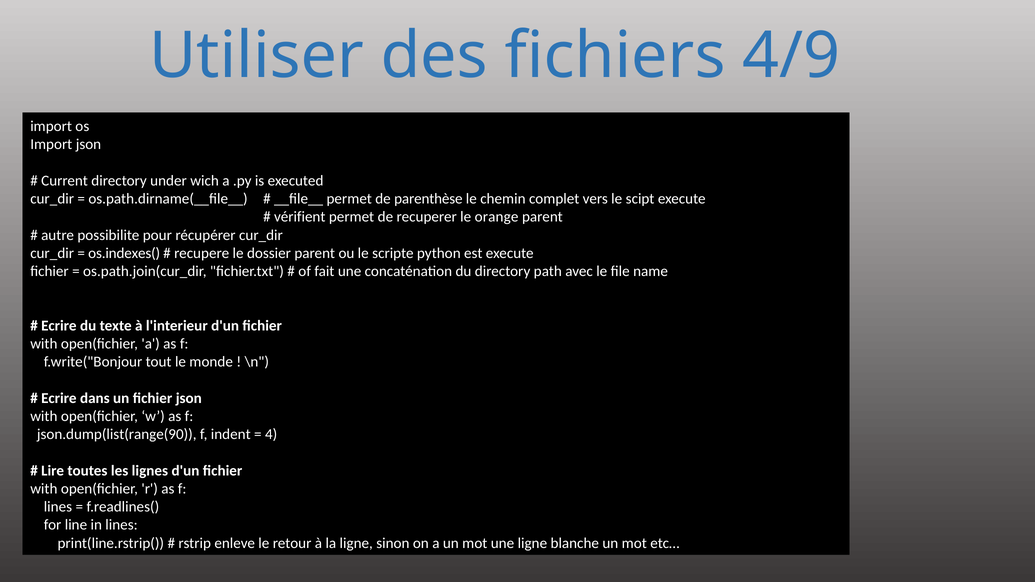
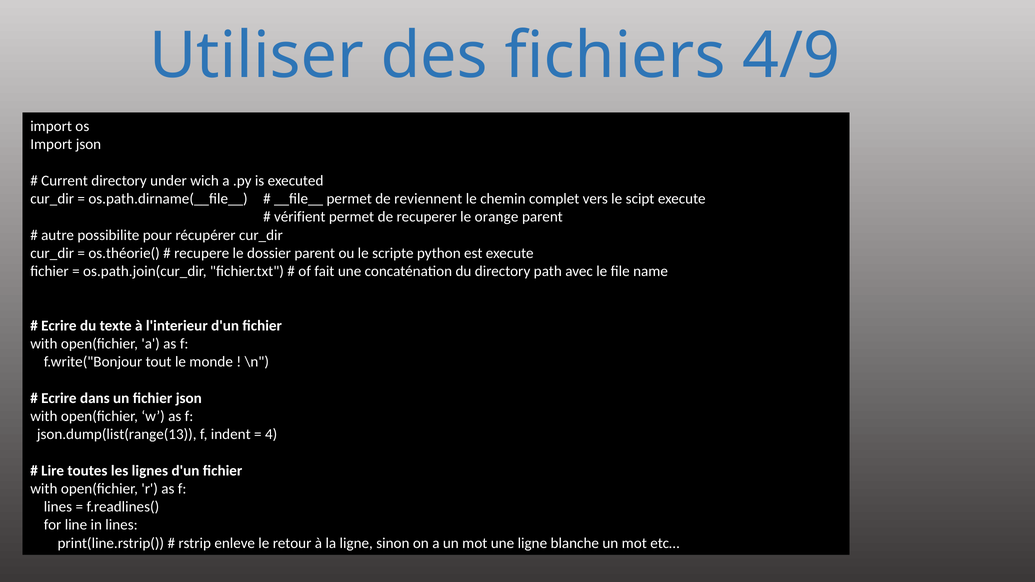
parenthèse: parenthèse -> reviennent
os.indexes(: os.indexes( -> os.théorie(
json.dump(list(range(90: json.dump(list(range(90 -> json.dump(list(range(13
